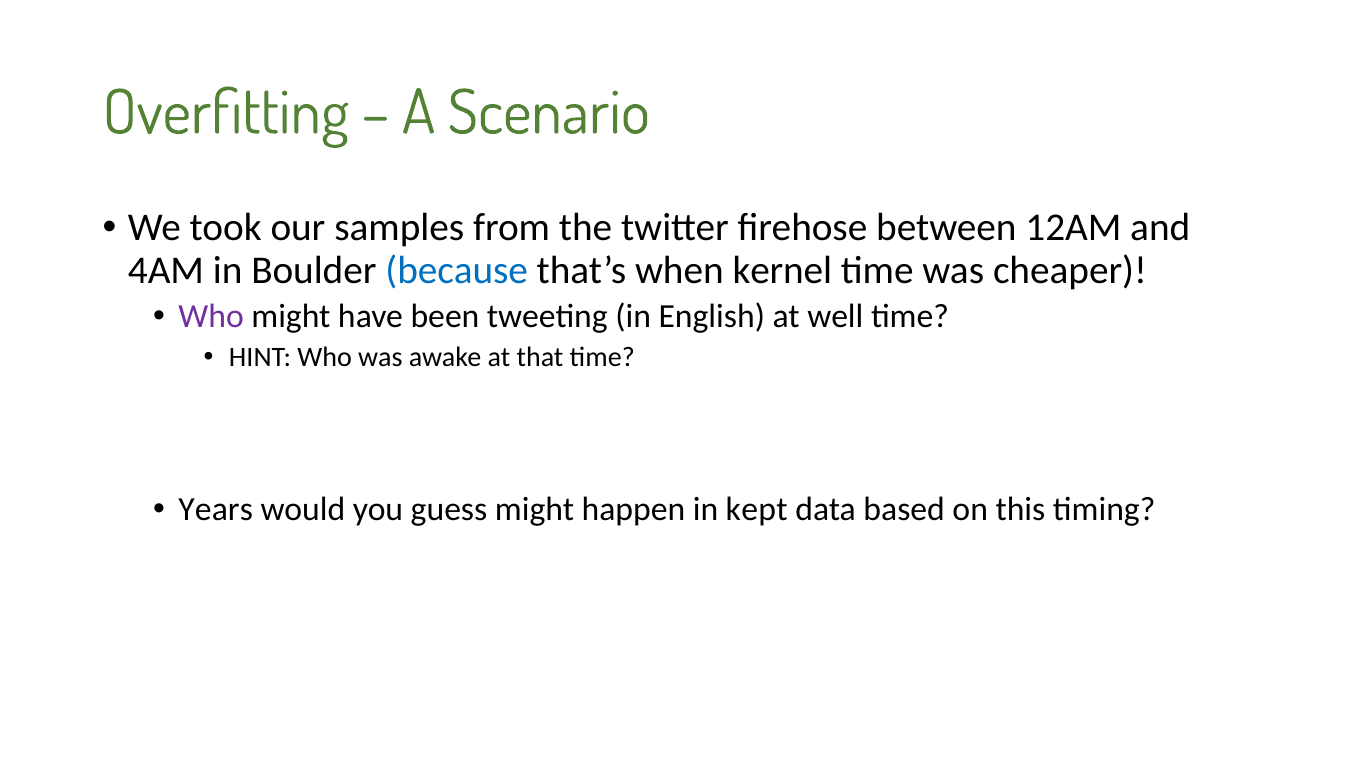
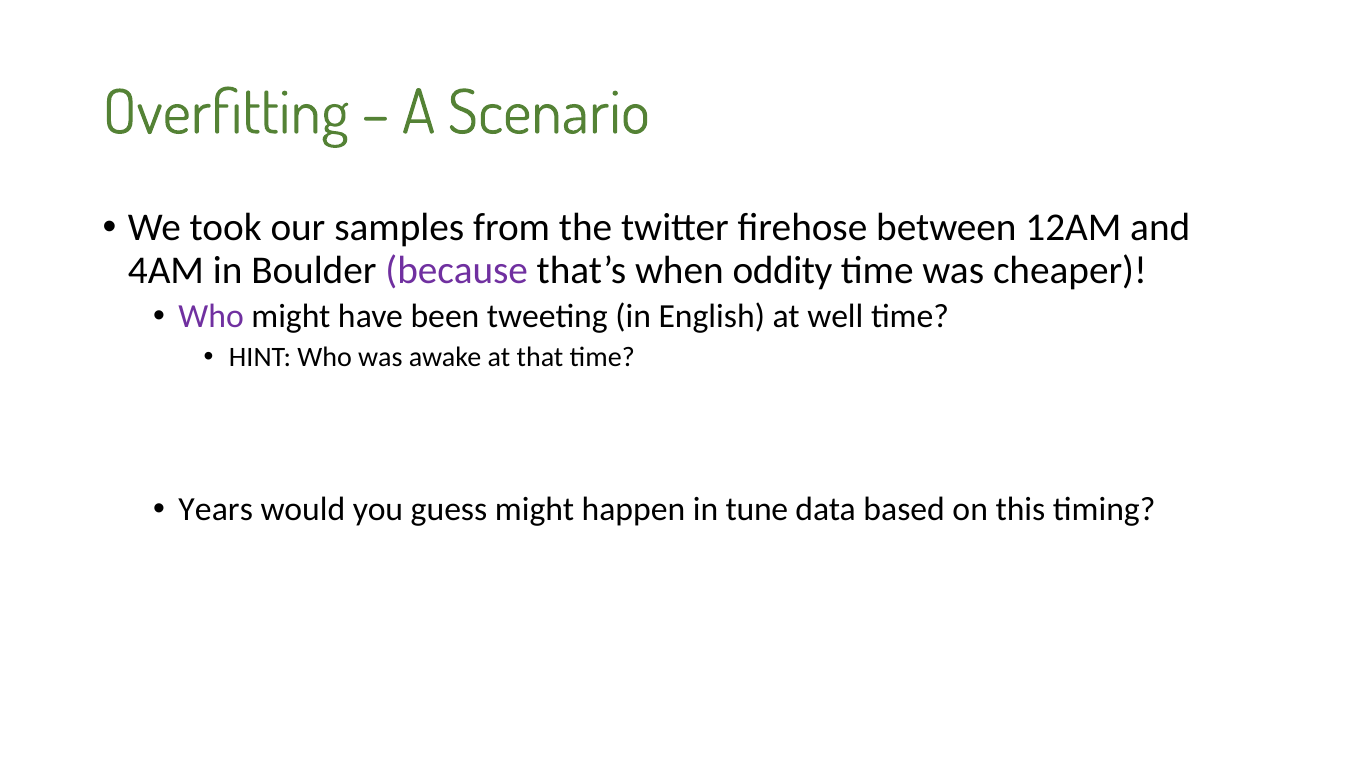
because colour: blue -> purple
kernel: kernel -> oddity
kept: kept -> tune
